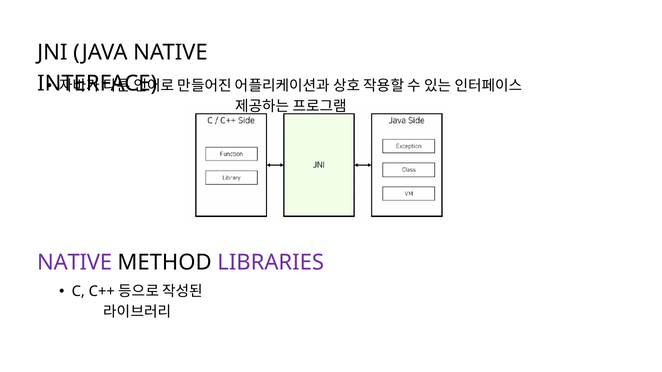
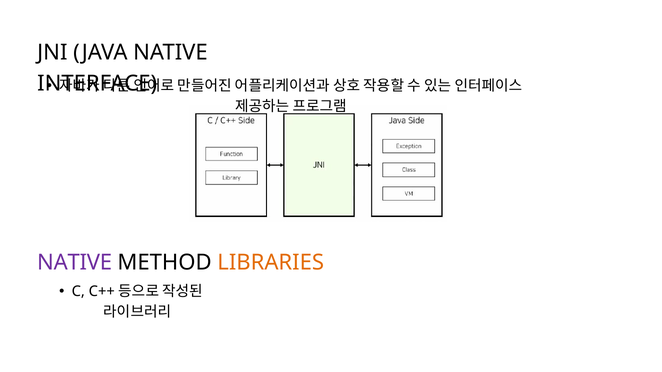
LIBRARIES colour: purple -> orange
